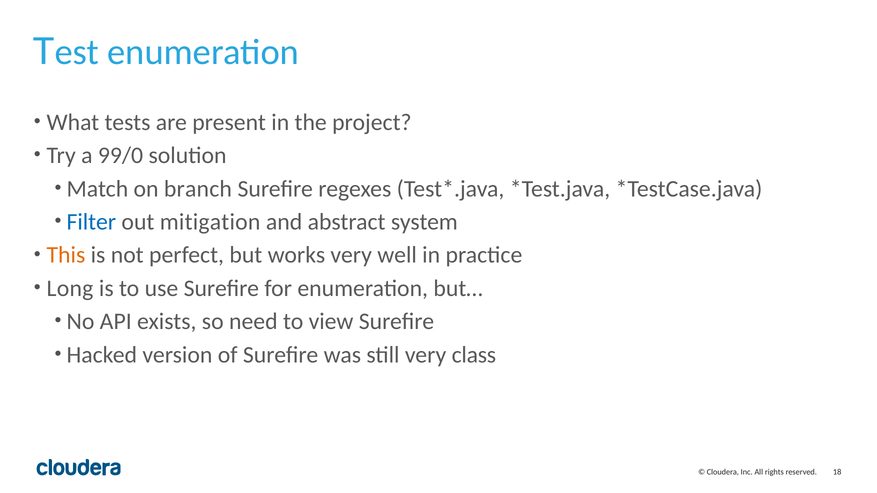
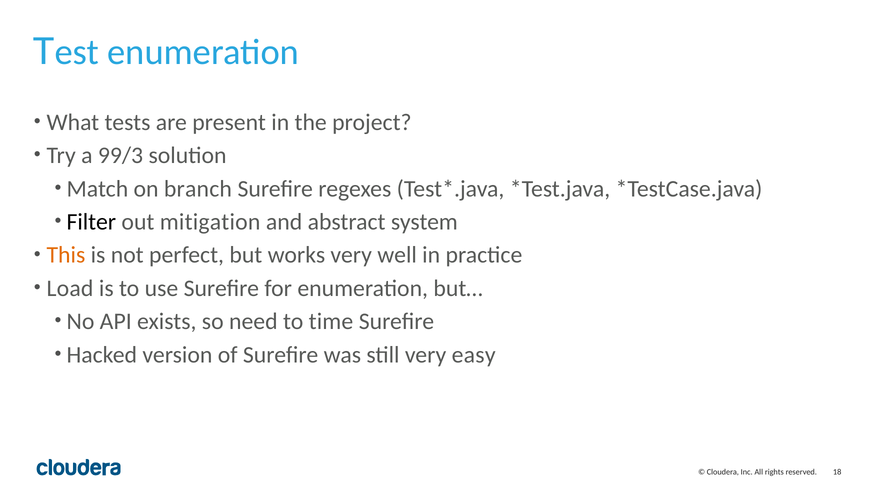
99/0: 99/0 -> 99/3
Filter colour: blue -> black
Long: Long -> Load
view: view -> time
class: class -> easy
